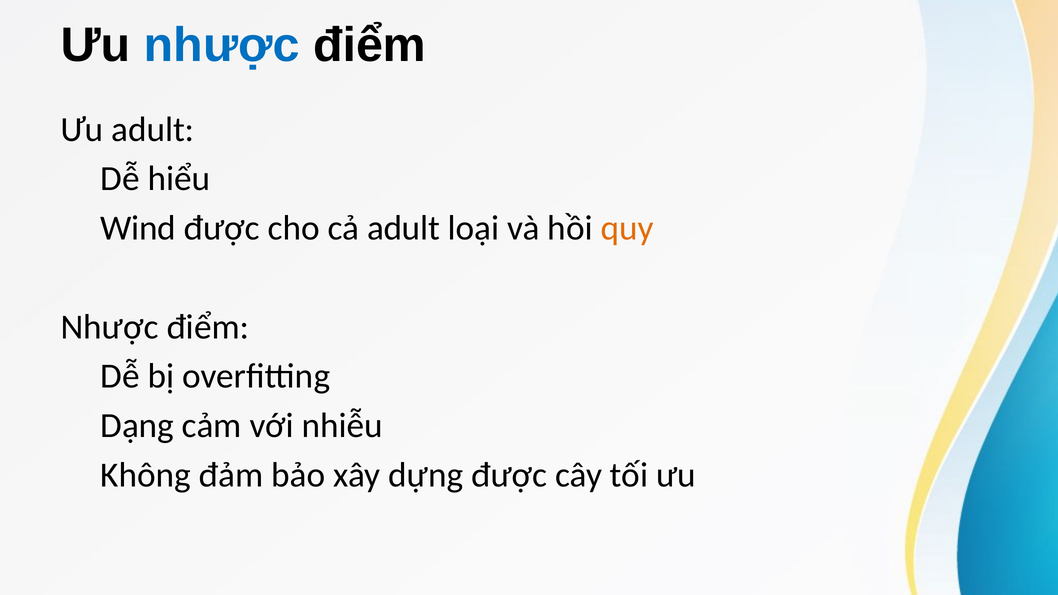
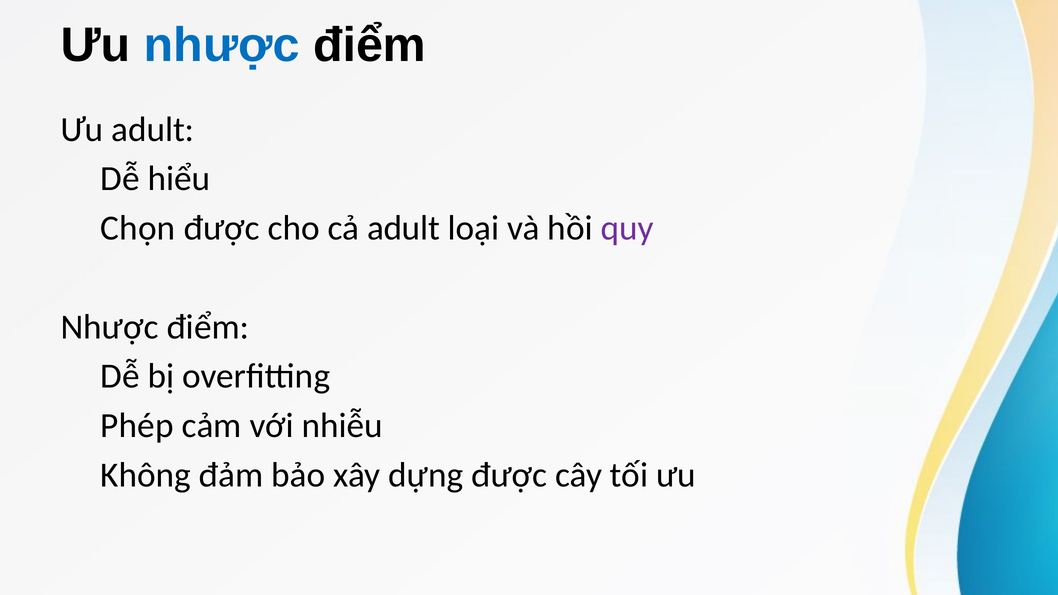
Wind: Wind -> Chọn
quy colour: orange -> purple
Dạng: Dạng -> Phép
